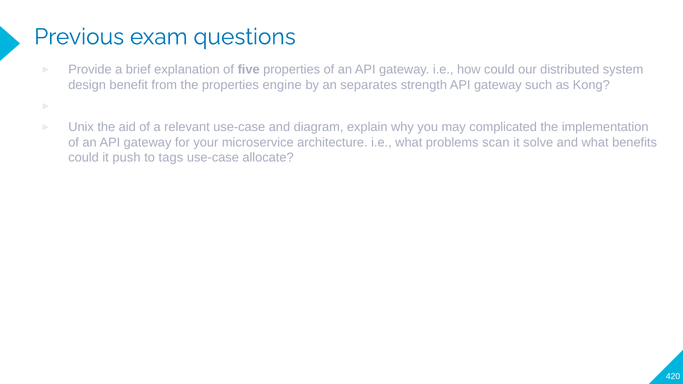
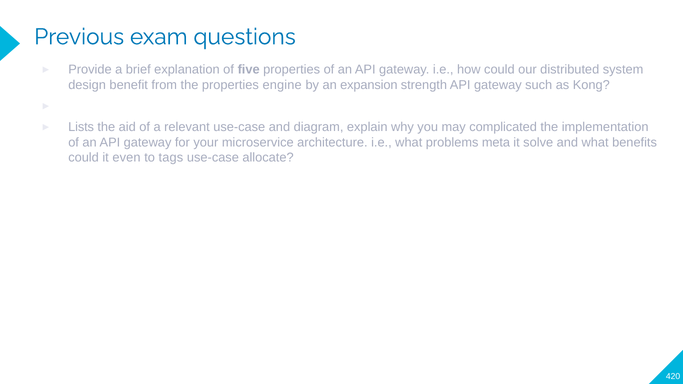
separates: separates -> expansion
Unix: Unix -> Lists
scan: scan -> meta
push: push -> even
